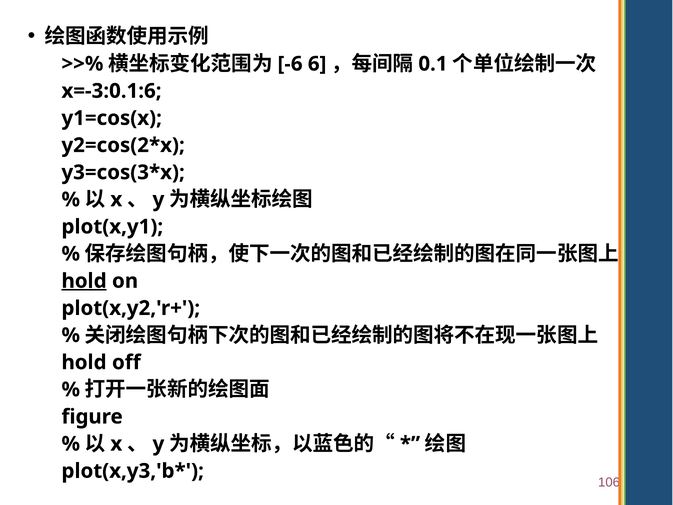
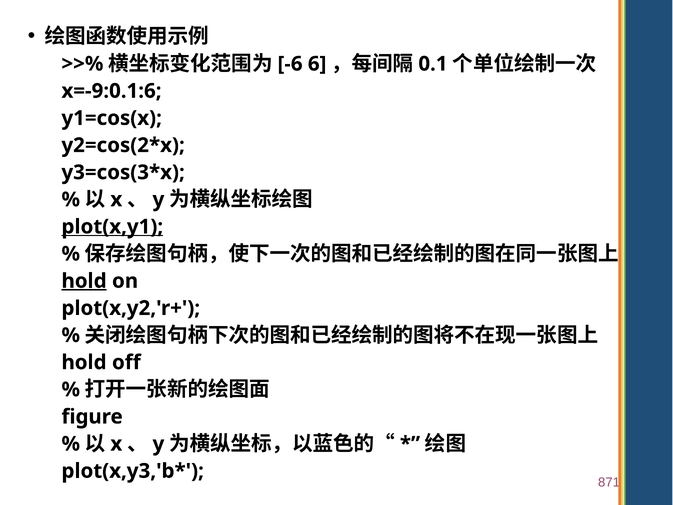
x=-3:0.1:6: x=-3:0.1:6 -> x=-9:0.1:6
plot(x,y1 underline: none -> present
106: 106 -> 871
